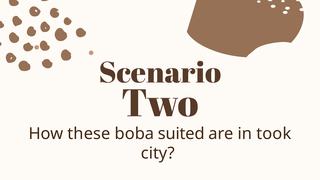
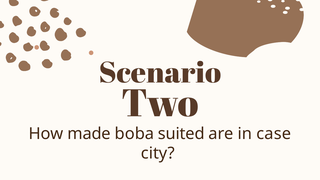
these: these -> made
took: took -> case
